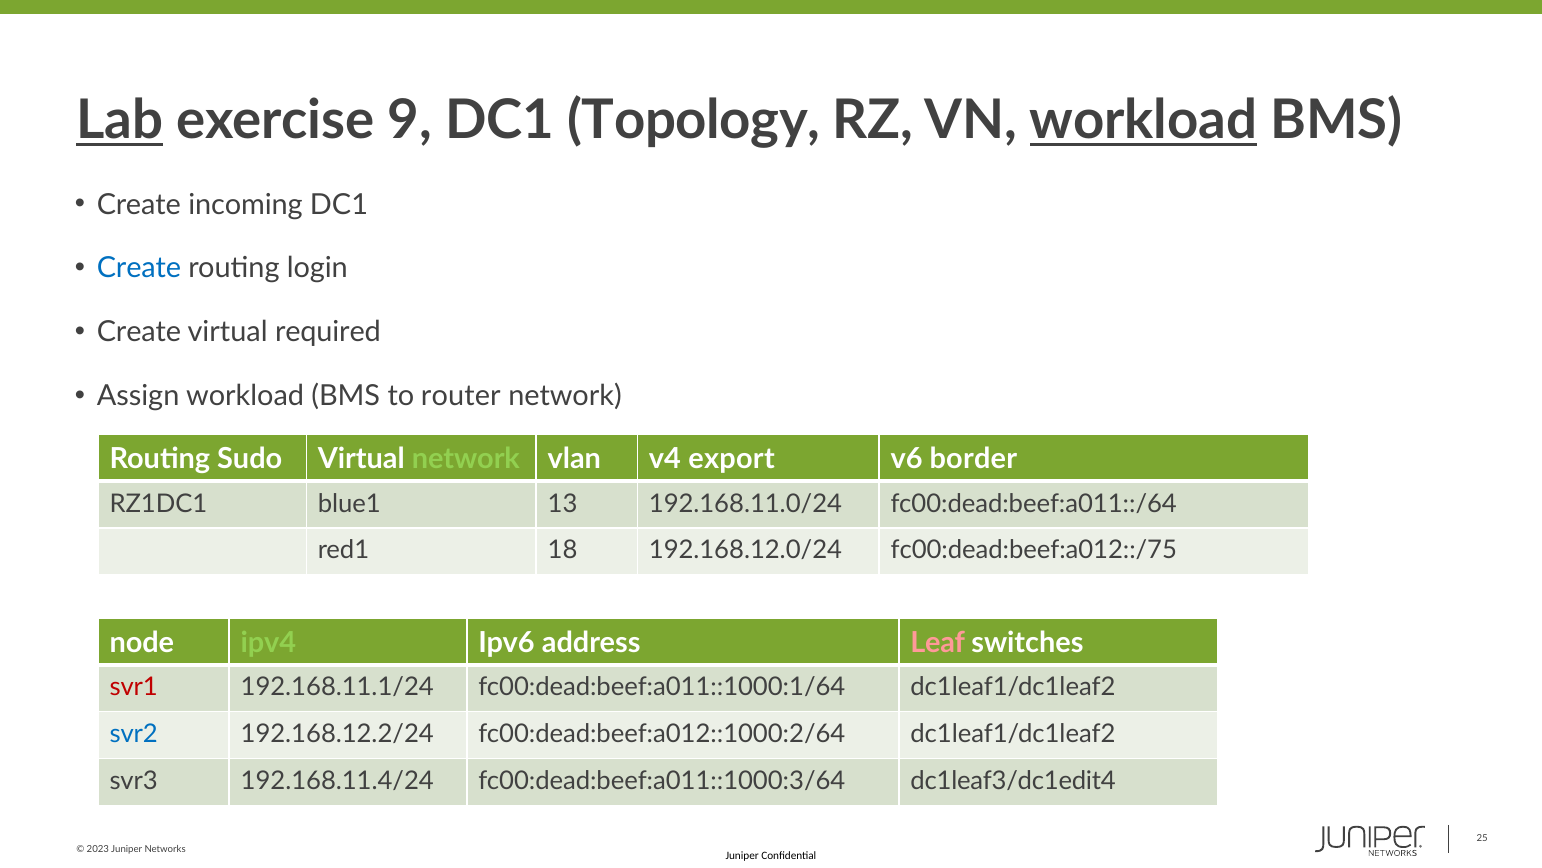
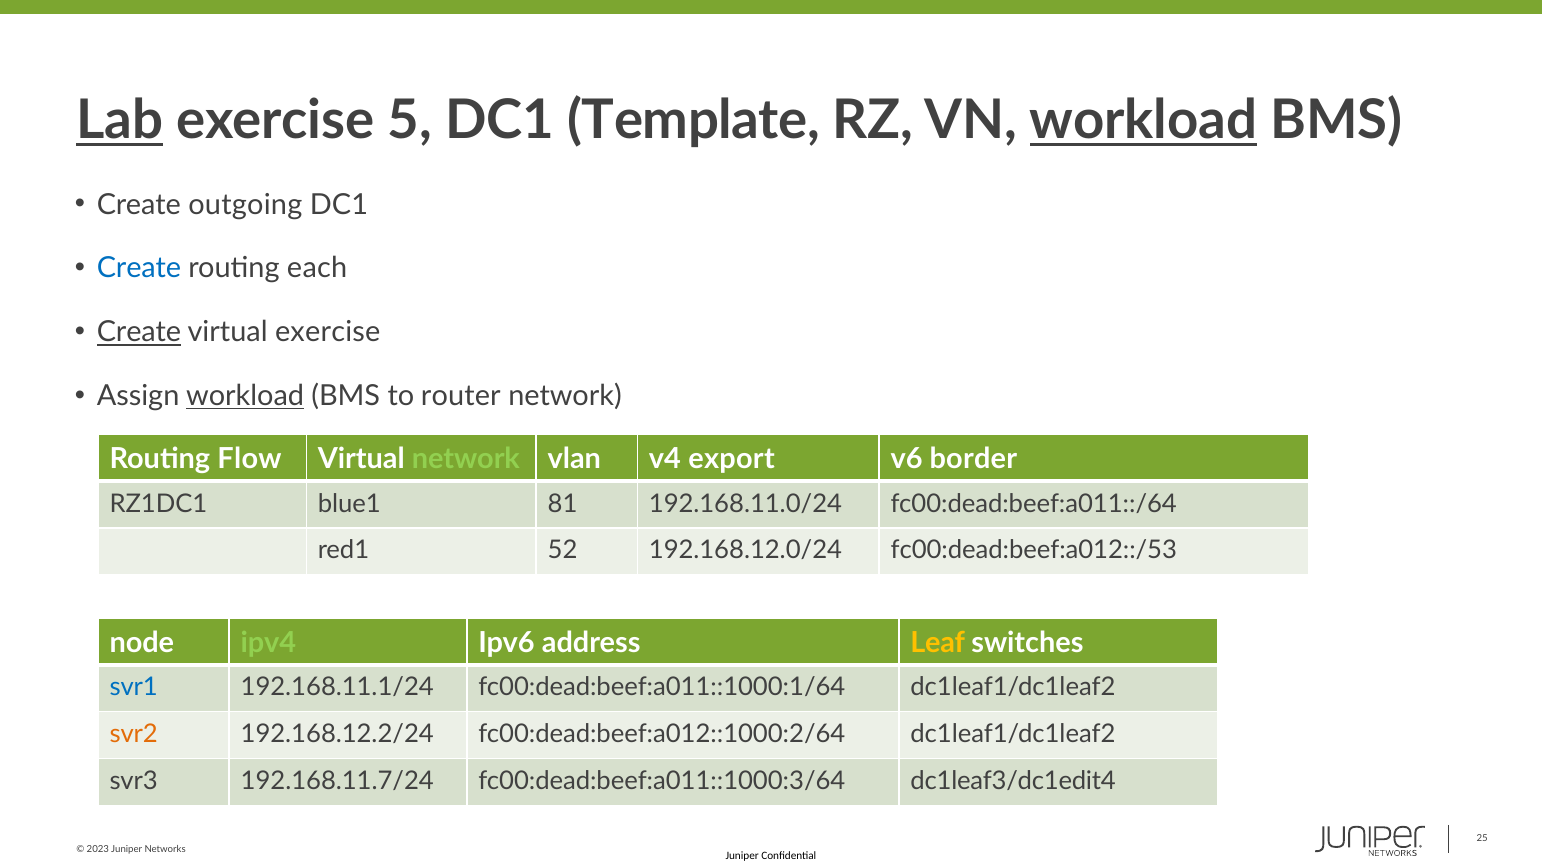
9: 9 -> 5
Topology: Topology -> Template
incoming: incoming -> outgoing
login: login -> each
Create at (139, 332) underline: none -> present
virtual required: required -> exercise
workload at (245, 396) underline: none -> present
Sudo: Sudo -> Flow
13: 13 -> 81
18: 18 -> 52
fc00:dead:beef:a012::/75: fc00:dead:beef:a012::/75 -> fc00:dead:beef:a012::/53
Leaf colour: pink -> yellow
svr1 colour: red -> blue
svr2 colour: blue -> orange
192.168.11.4/24: 192.168.11.4/24 -> 192.168.11.7/24
